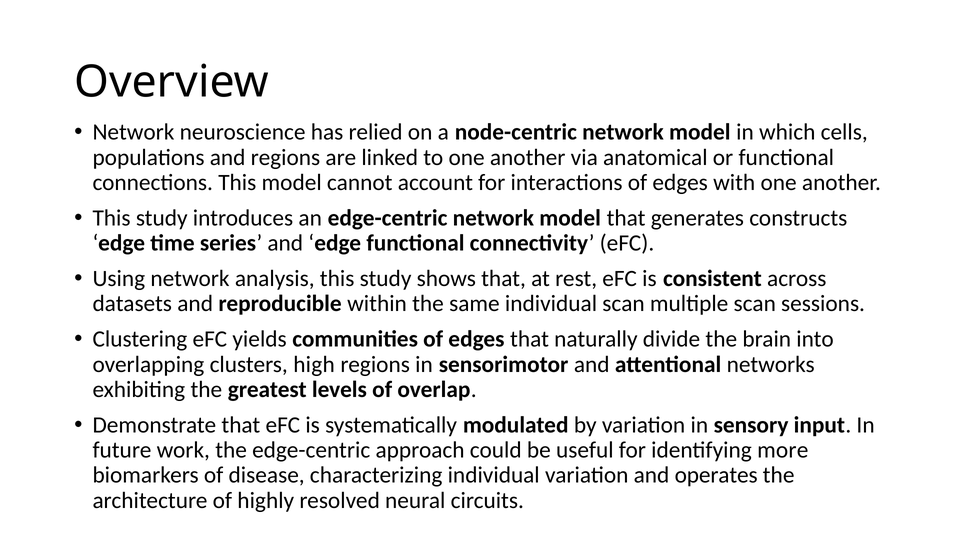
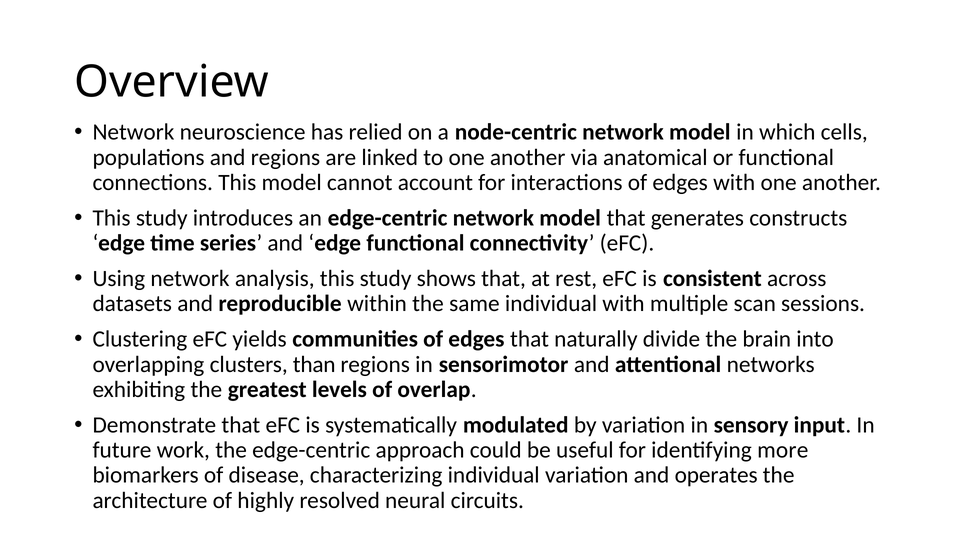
individual scan: scan -> with
high: high -> than
